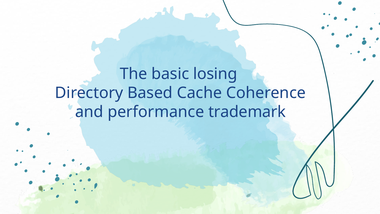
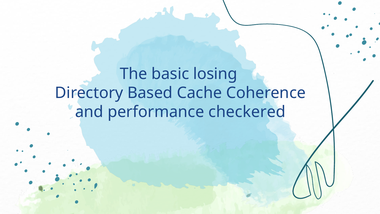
trademark: trademark -> checkered
